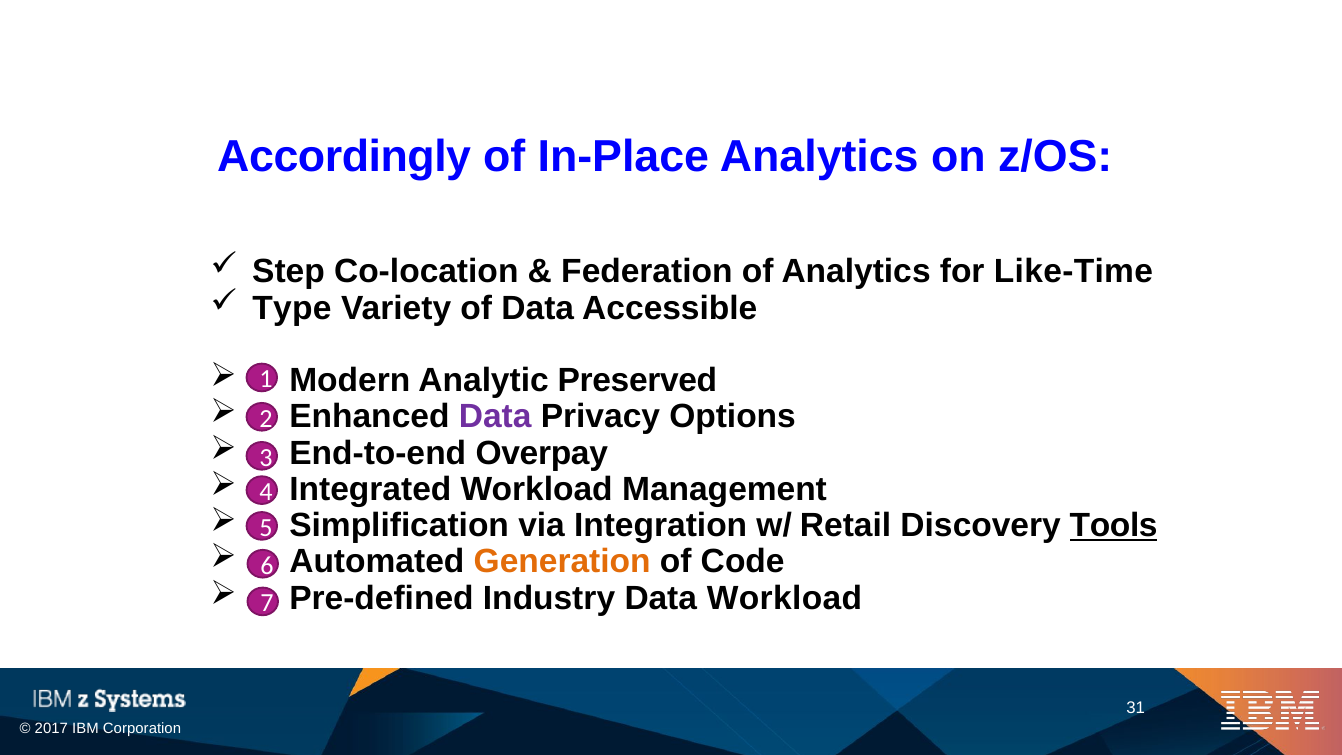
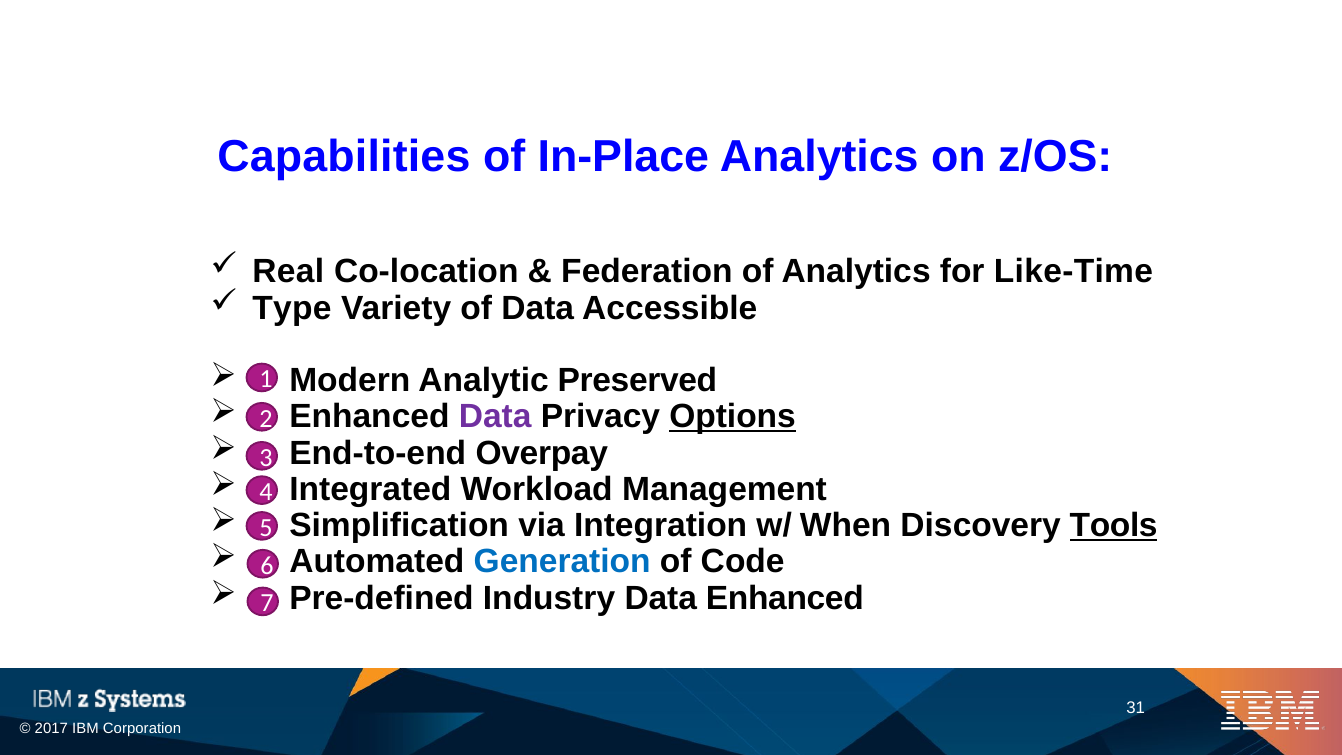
Accordingly: Accordingly -> Capabilities
Step: Step -> Real
Options underline: none -> present
Retail: Retail -> When
Generation colour: orange -> blue
Data Workload: Workload -> Enhanced
